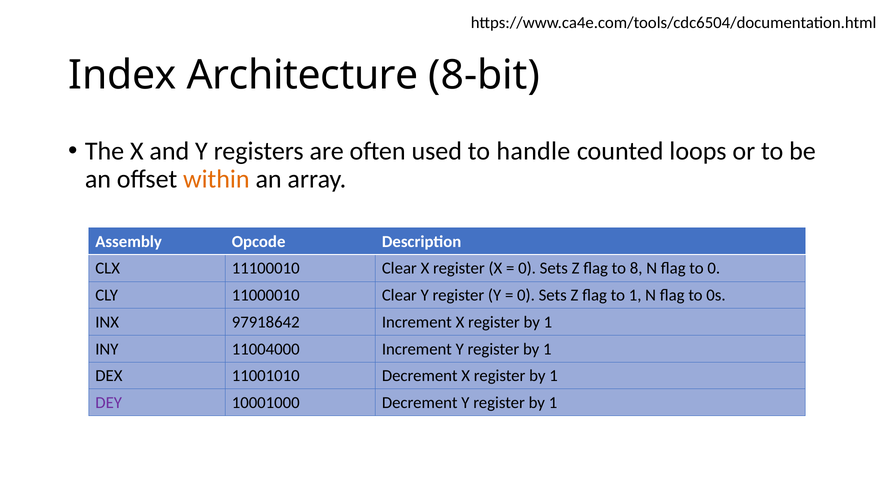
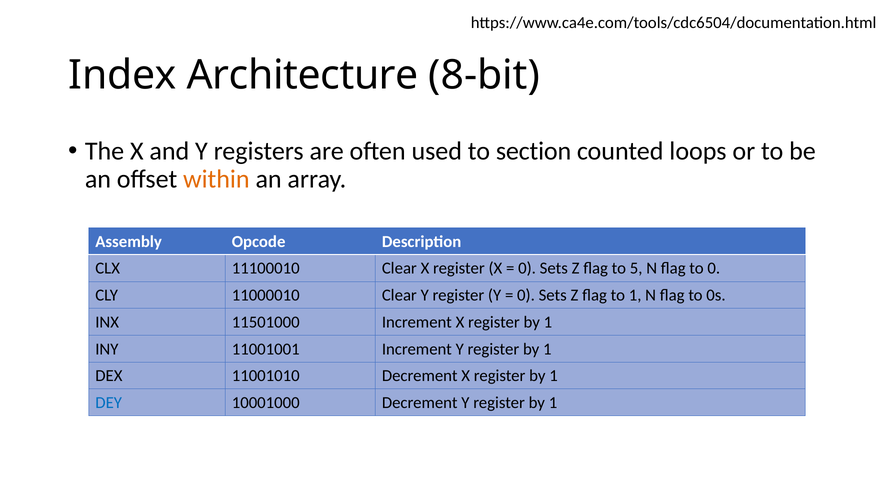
handle: handle -> section
8: 8 -> 5
97918642: 97918642 -> 11501000
11004000: 11004000 -> 11001001
DEY colour: purple -> blue
